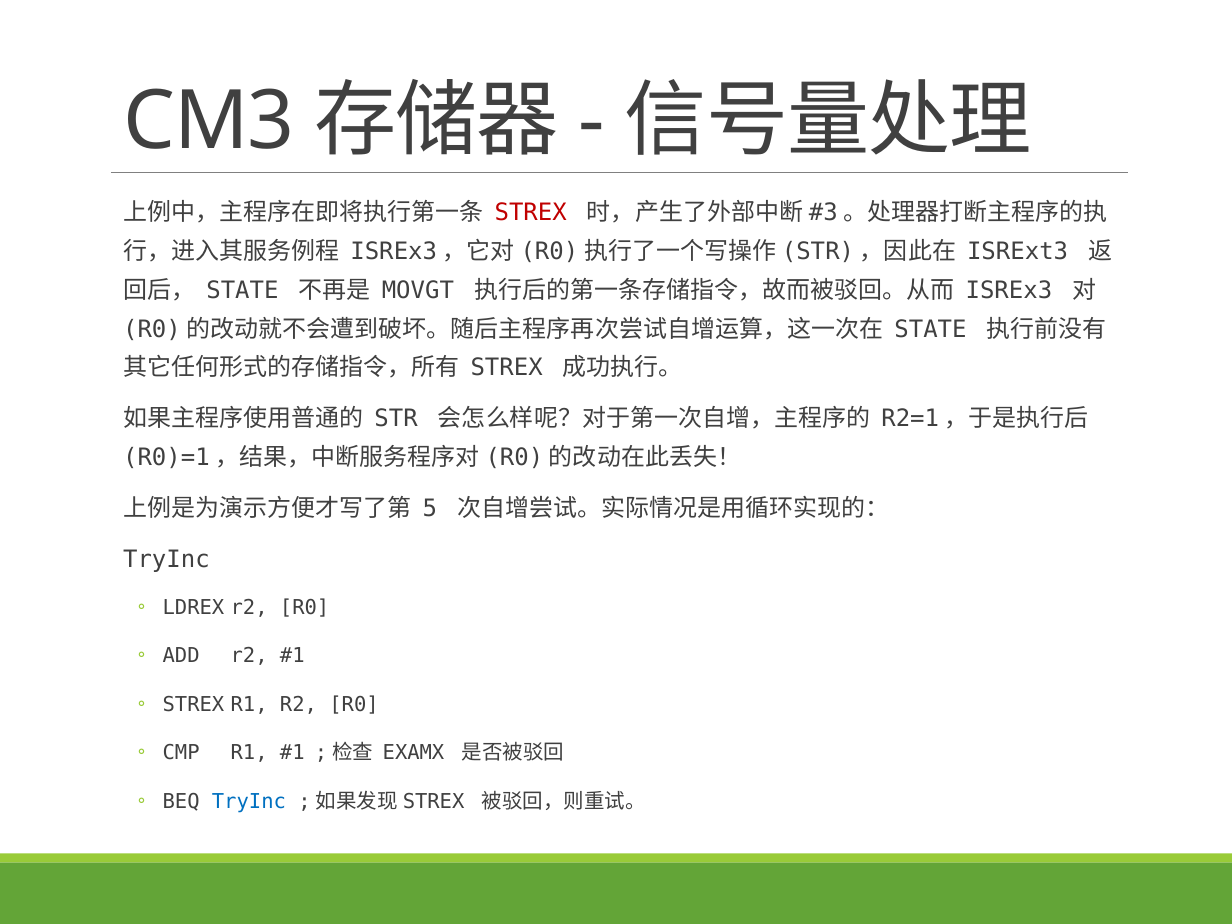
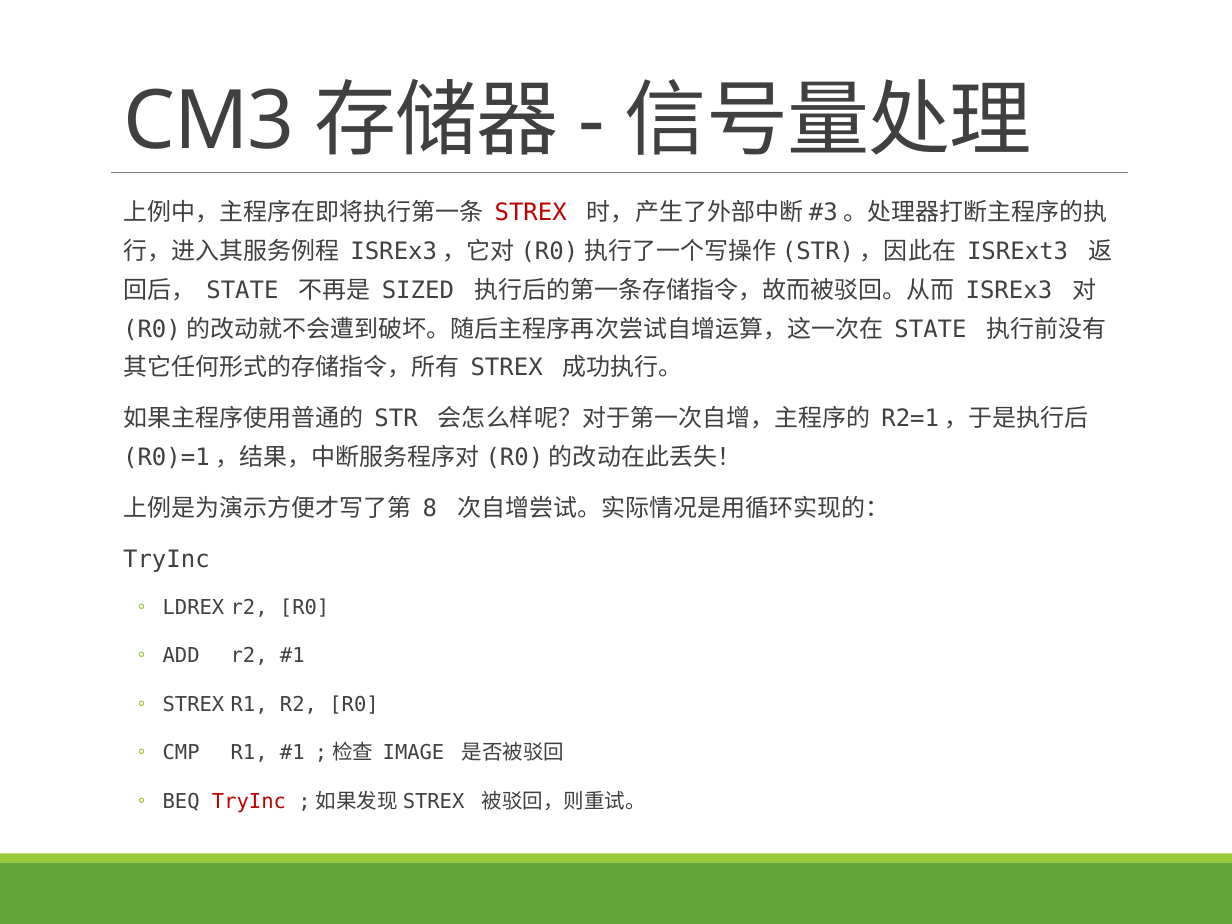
MOVGT: MOVGT -> SIZED
5: 5 -> 8
EXAMX: EXAMX -> IMAGE
TryInc at (249, 801) colour: blue -> red
